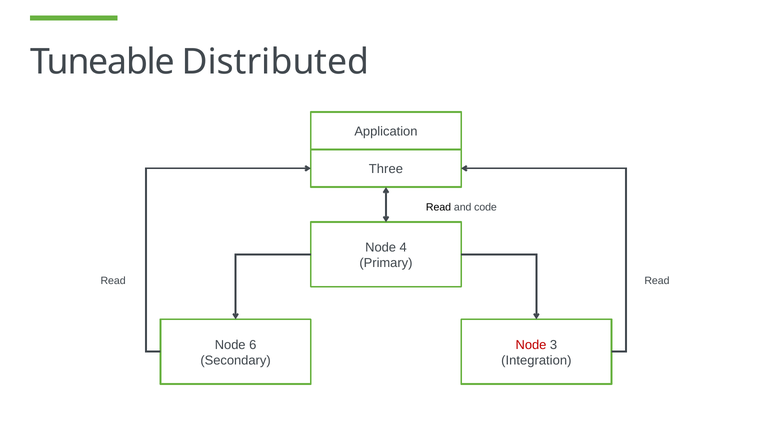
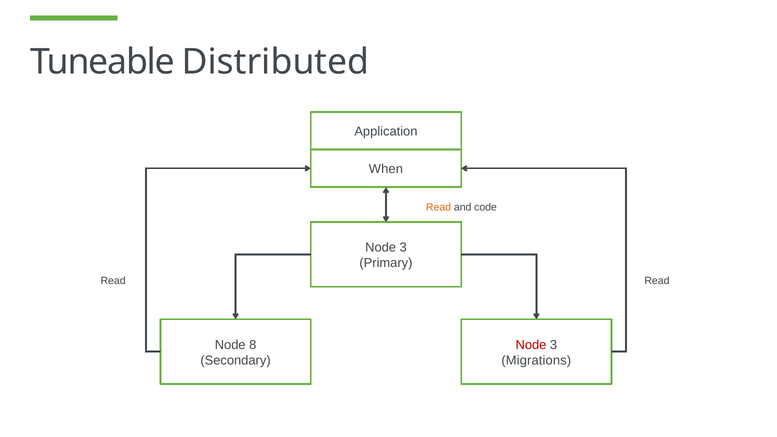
Three: Three -> When
Read at (439, 207) colour: black -> orange
4 at (403, 248): 4 -> 3
6: 6 -> 8
Integration: Integration -> Migrations
